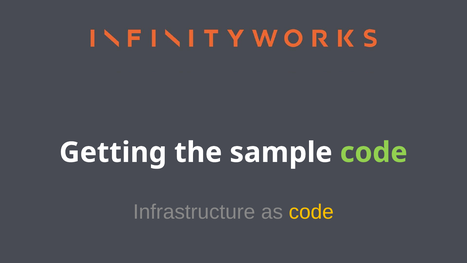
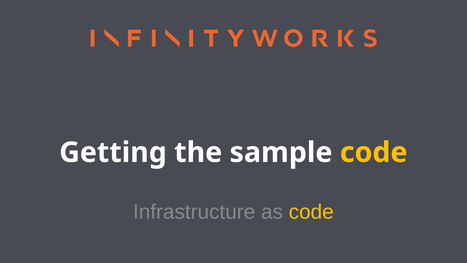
code at (374, 152) colour: light green -> yellow
